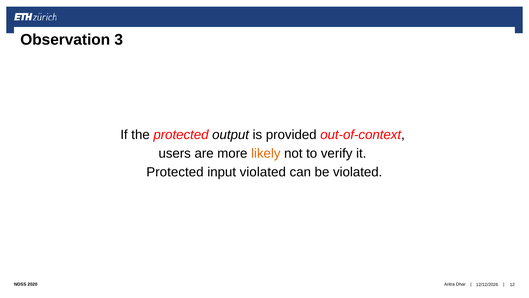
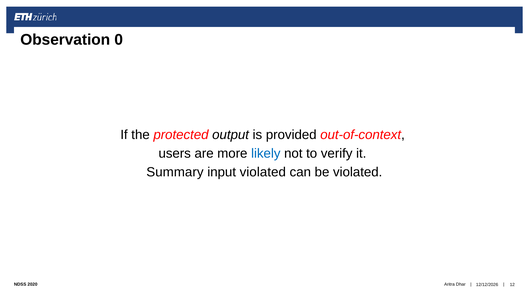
3: 3 -> 0
likely colour: orange -> blue
Protected at (175, 172): Protected -> Summary
